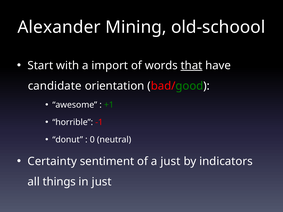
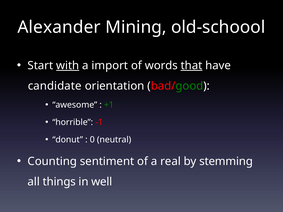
with underline: none -> present
Certainty: Certainty -> Counting
a just: just -> real
indicators: indicators -> stemming
in just: just -> well
